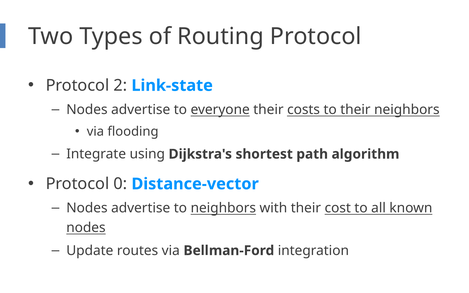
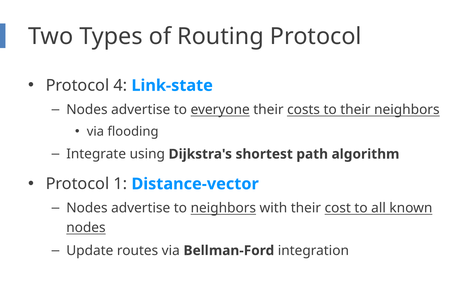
2: 2 -> 4
0: 0 -> 1
